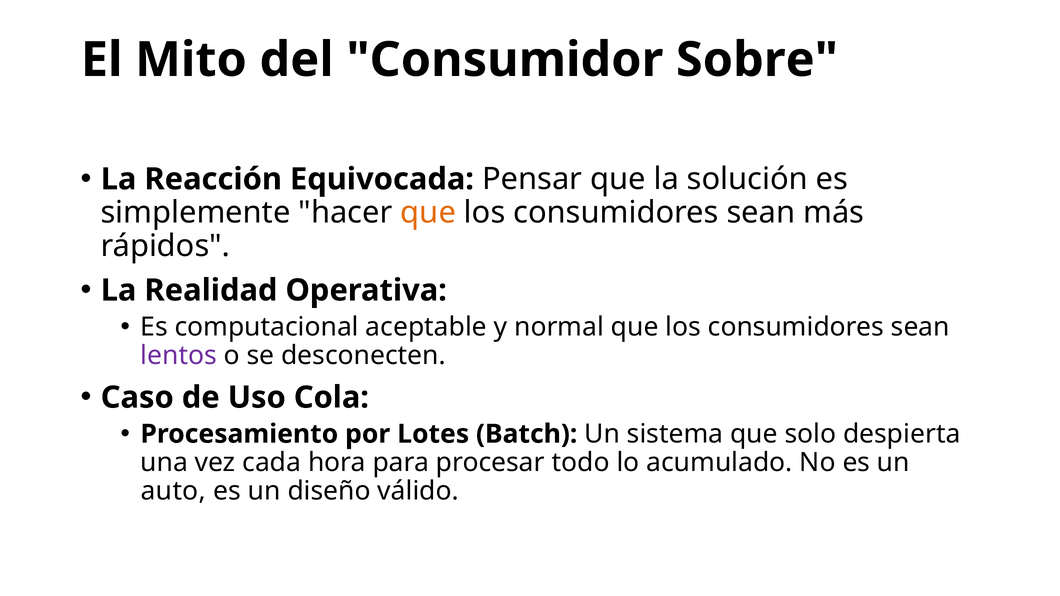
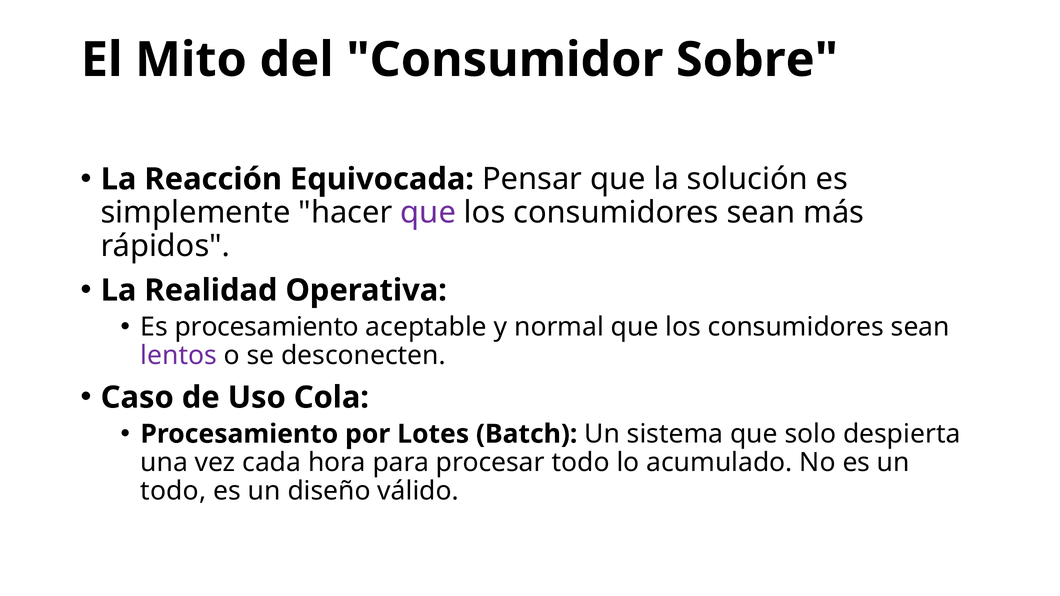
que at (428, 213) colour: orange -> purple
Es computacional: computacional -> procesamiento
auto at (173, 491): auto -> todo
